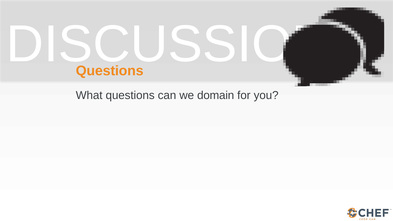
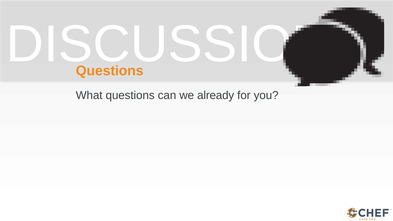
domain: domain -> already
